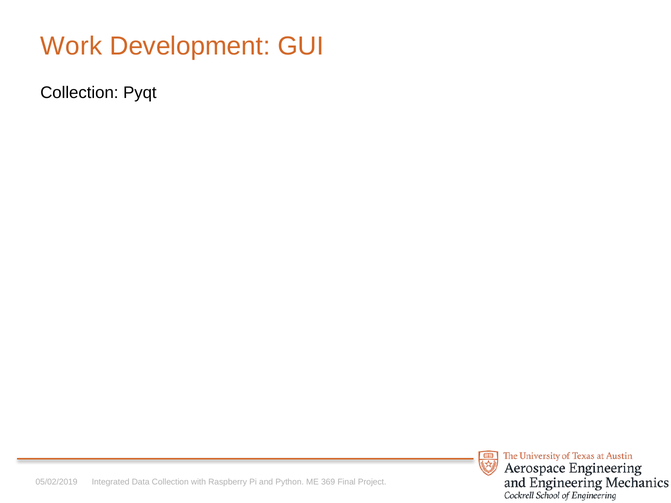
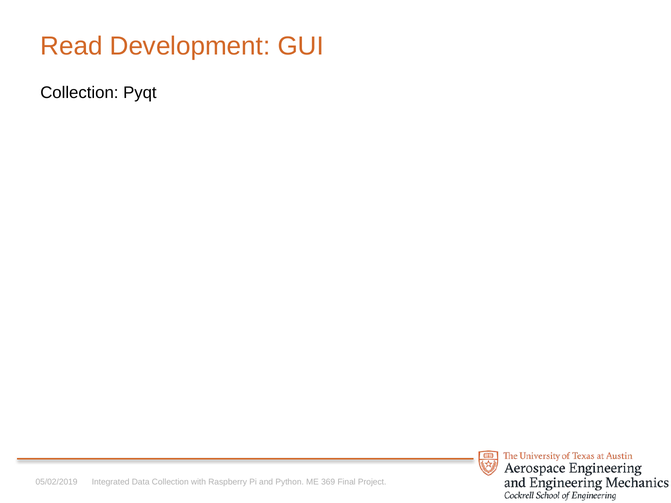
Work: Work -> Read
